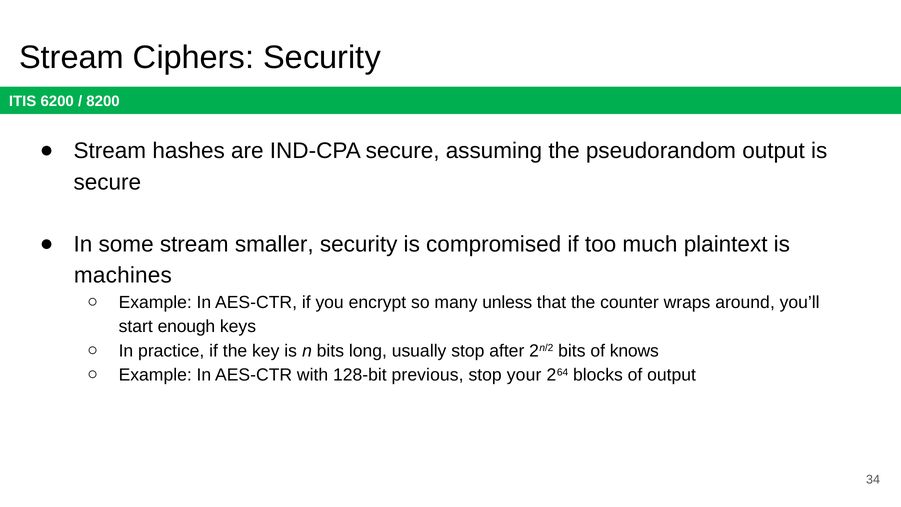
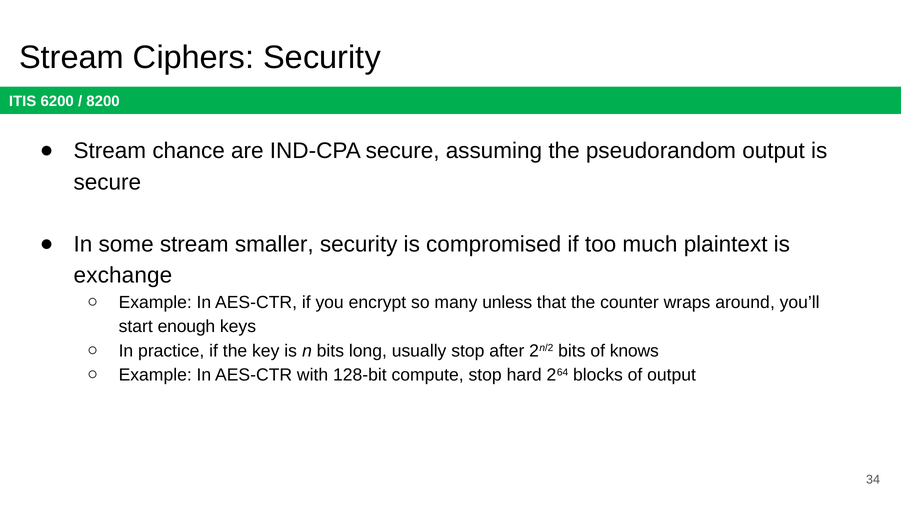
hashes: hashes -> chance
machines: machines -> exchange
previous: previous -> compute
your: your -> hard
